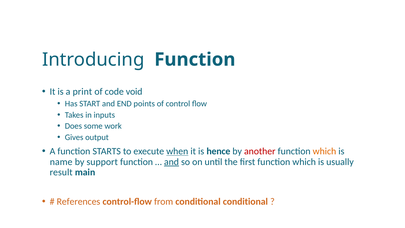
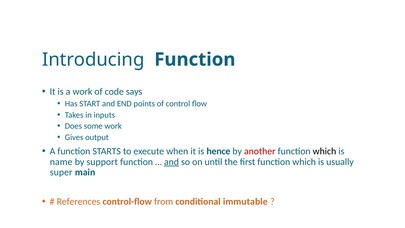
a print: print -> work
void: void -> says
when underline: present -> none
which at (324, 151) colour: orange -> black
result: result -> super
conditional conditional: conditional -> immutable
